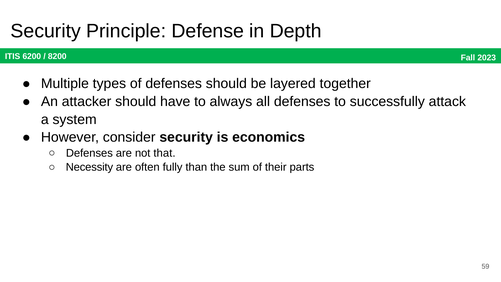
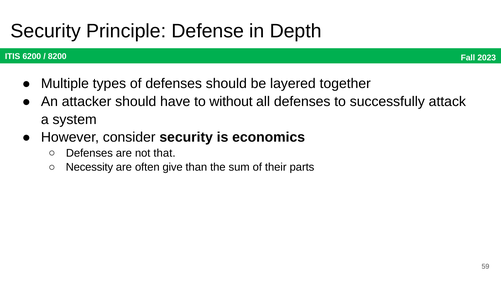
always: always -> without
fully: fully -> give
